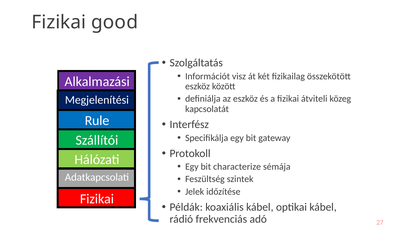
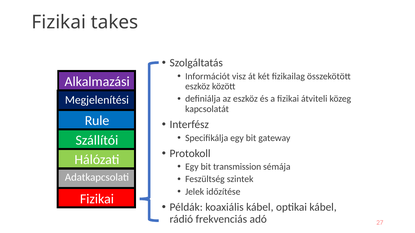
good: good -> takes
characterize: characterize -> transmission
